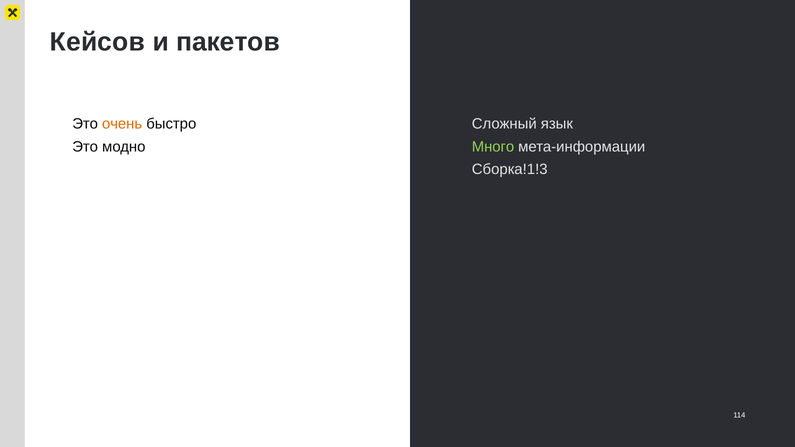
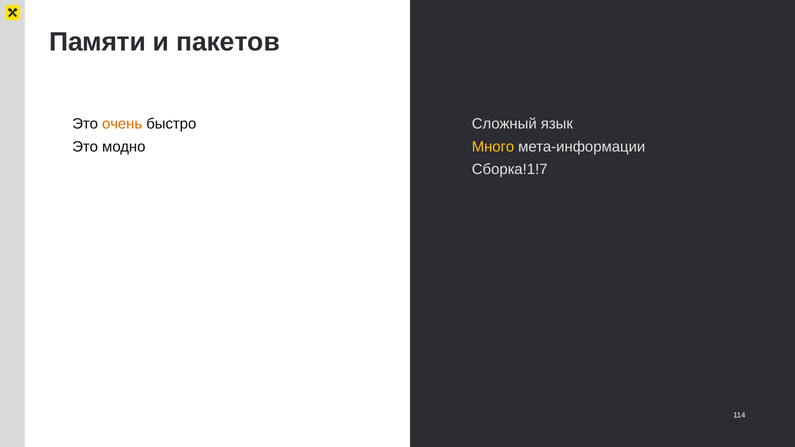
Кейсов: Кейсов -> Памяти
Много colour: light green -> yellow
Сборка!1!3: Сборка!1!3 -> Сборка!1!7
